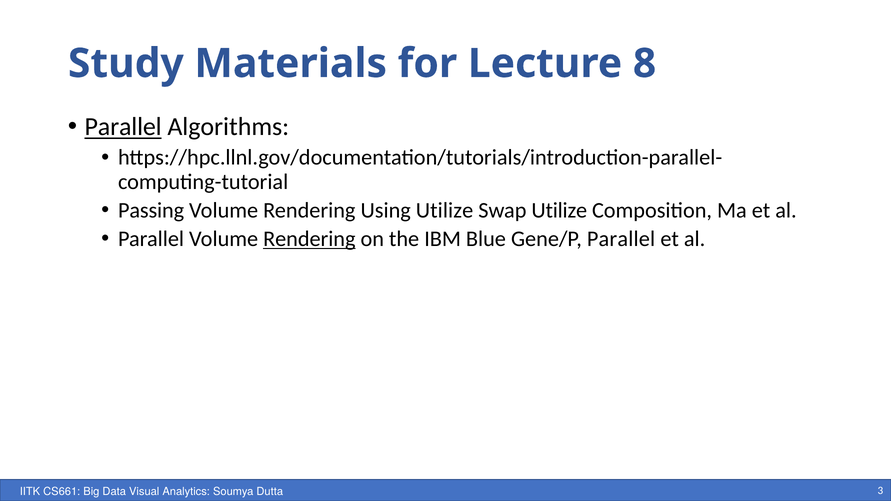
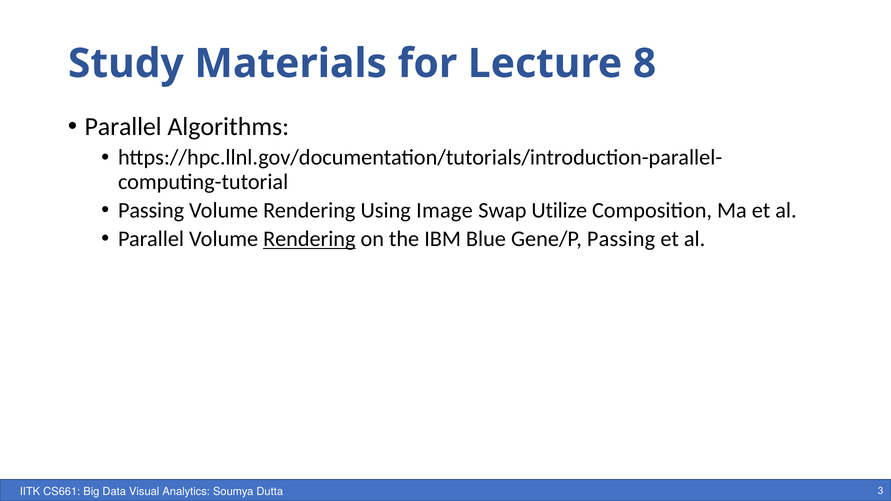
Parallel at (123, 127) underline: present -> none
Using Utilize: Utilize -> Image
Gene/P Parallel: Parallel -> Passing
